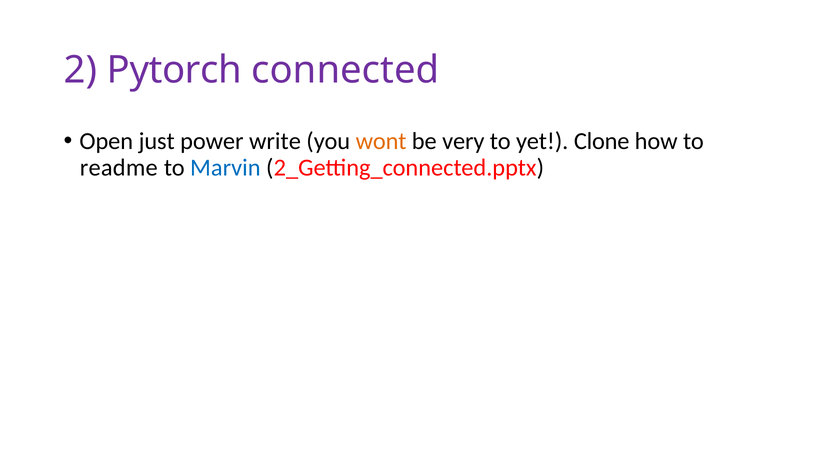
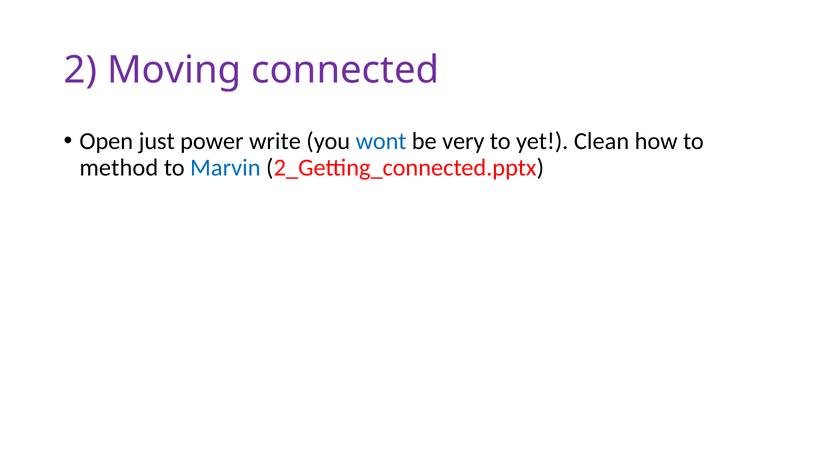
Pytorch: Pytorch -> Moving
wont colour: orange -> blue
Clone: Clone -> Clean
readme: readme -> method
